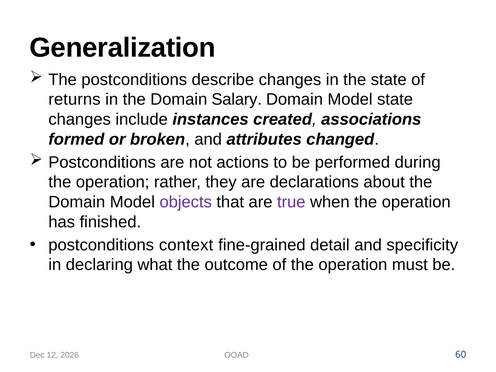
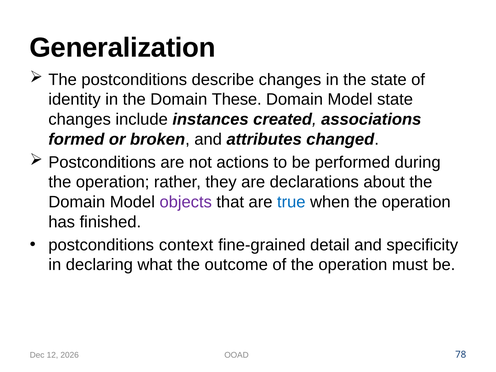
returns: returns -> identity
Salary: Salary -> These
true colour: purple -> blue
60: 60 -> 78
